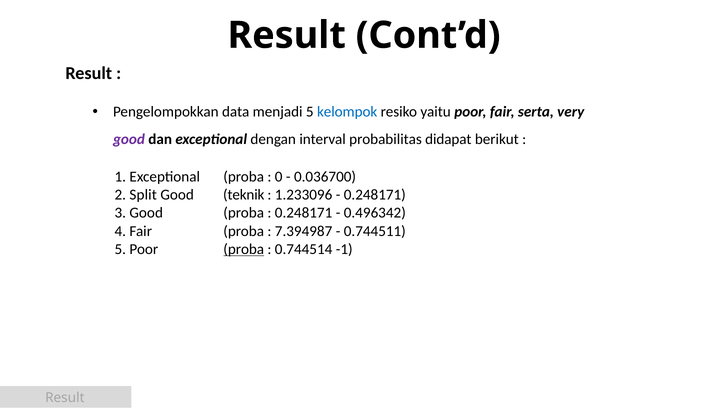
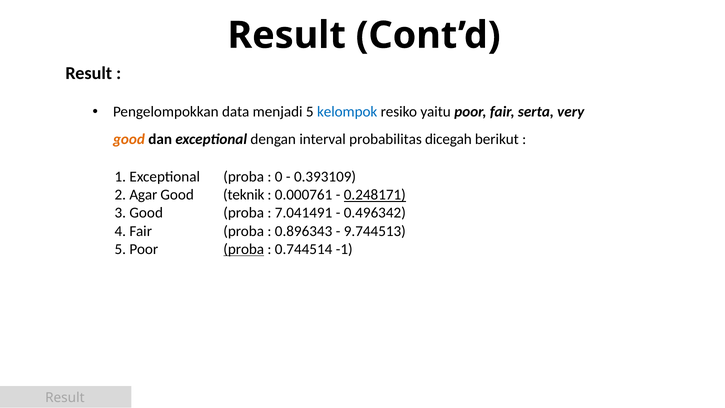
good at (129, 139) colour: purple -> orange
didapat: didapat -> dicegah
0.036700: 0.036700 -> 0.393109
Split: Split -> Agar
1.233096: 1.233096 -> 0.000761
0.248171 at (375, 195) underline: none -> present
0.248171 at (304, 213): 0.248171 -> 7.041491
7.394987: 7.394987 -> 0.896343
0.744511: 0.744511 -> 9.744513
